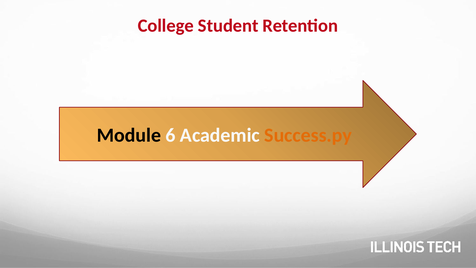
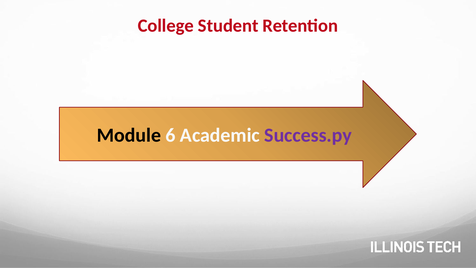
Success.py colour: orange -> purple
